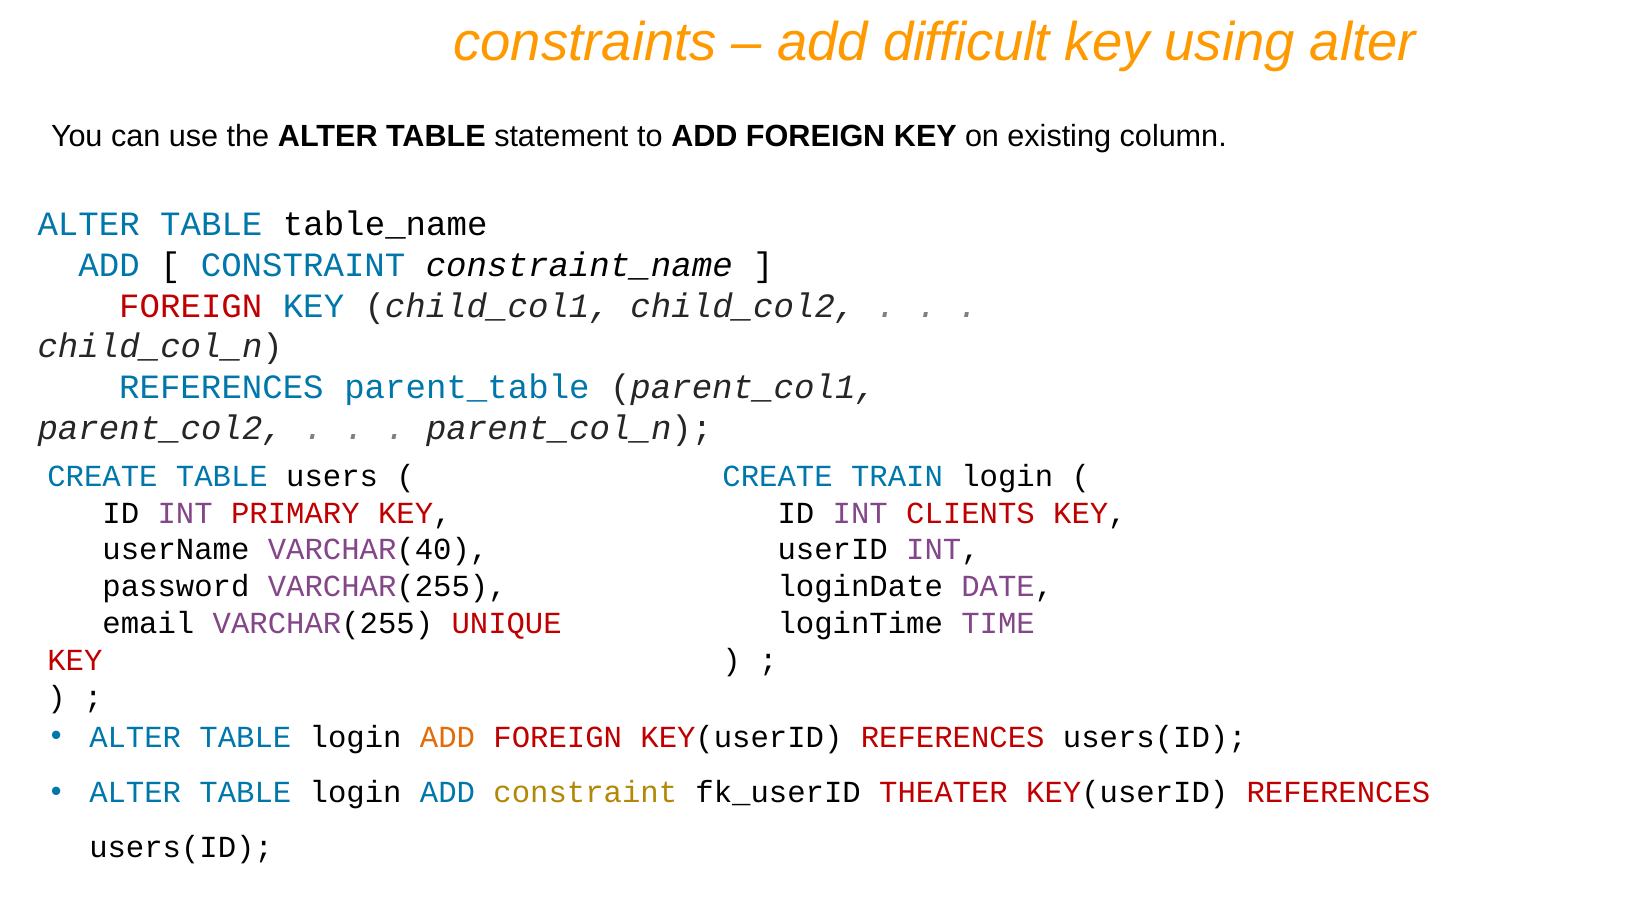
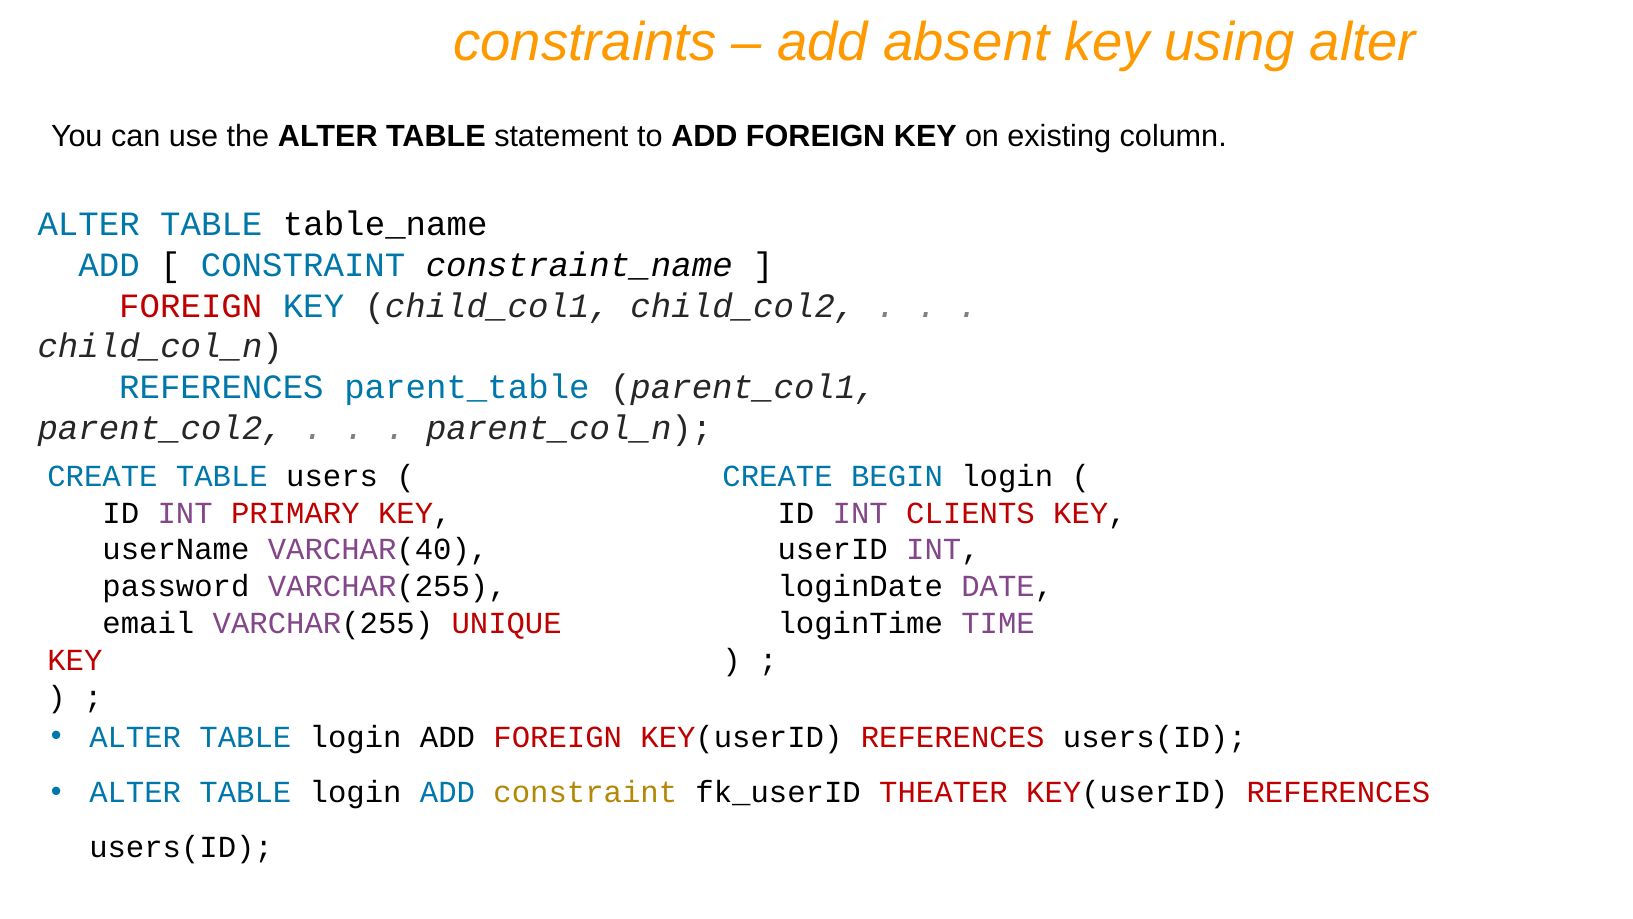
difficult: difficult -> absent
TRAIN: TRAIN -> BEGIN
ADD at (447, 737) colour: orange -> black
